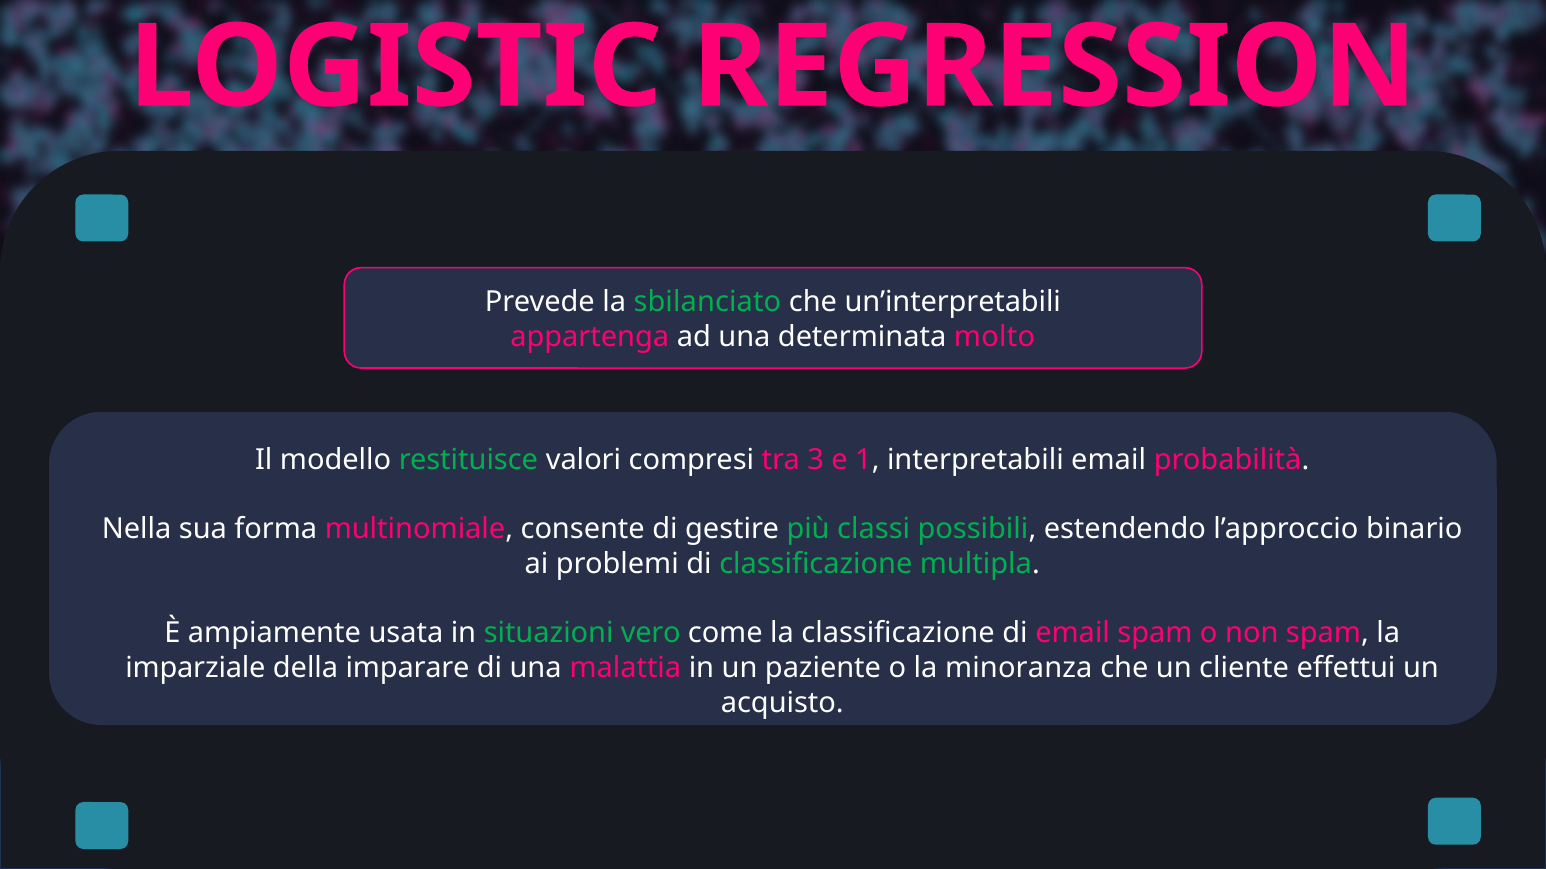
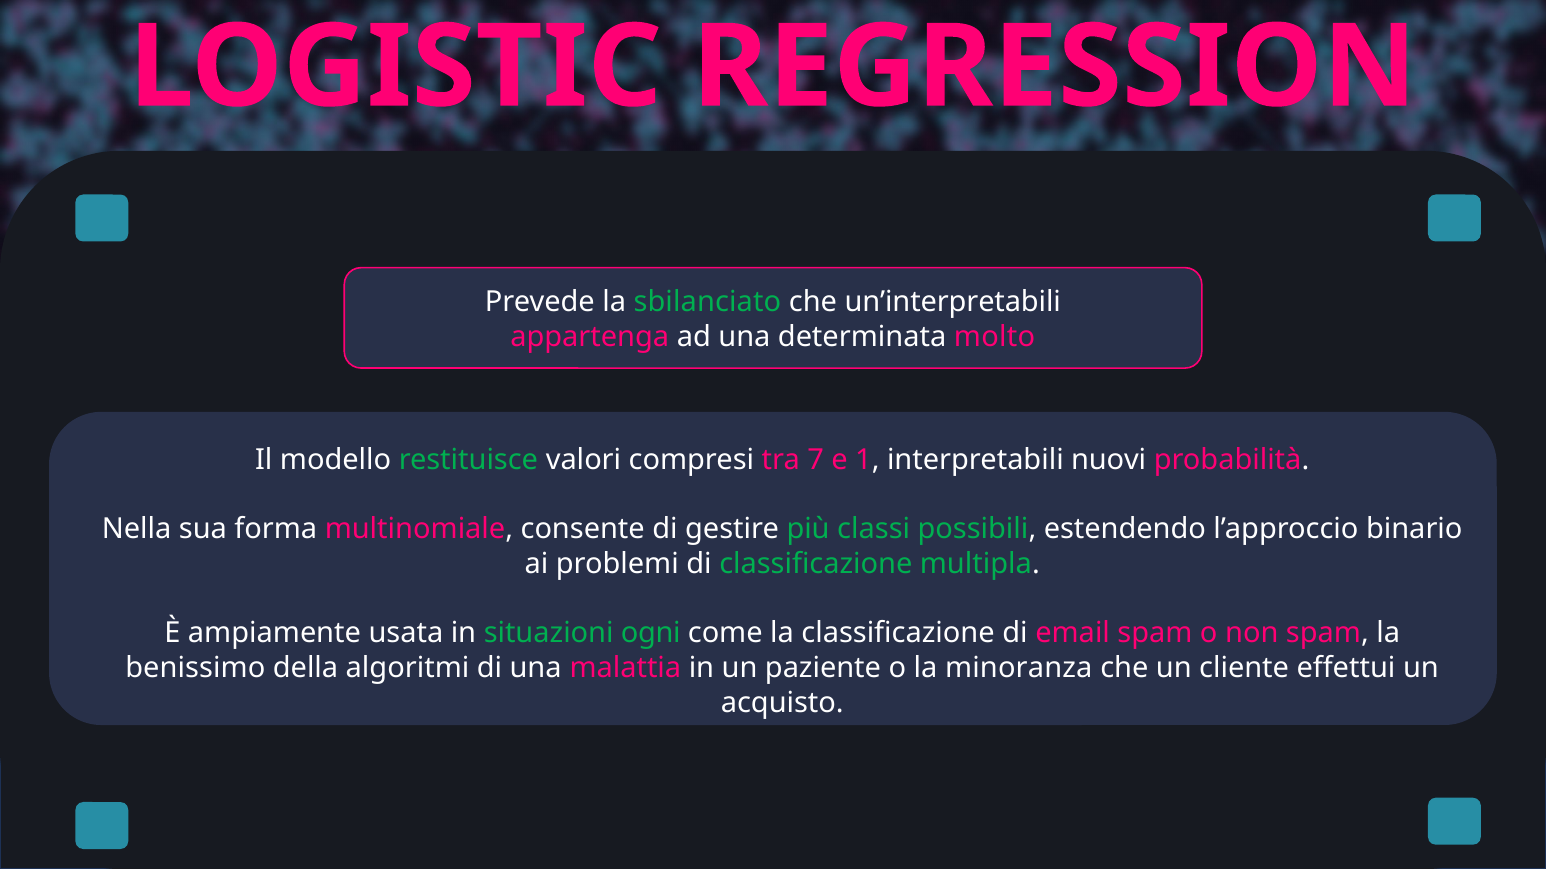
3: 3 -> 7
interpretabili email: email -> nuovi
vero: vero -> ogni
imparziale: imparziale -> benissimo
imparare: imparare -> algoritmi
